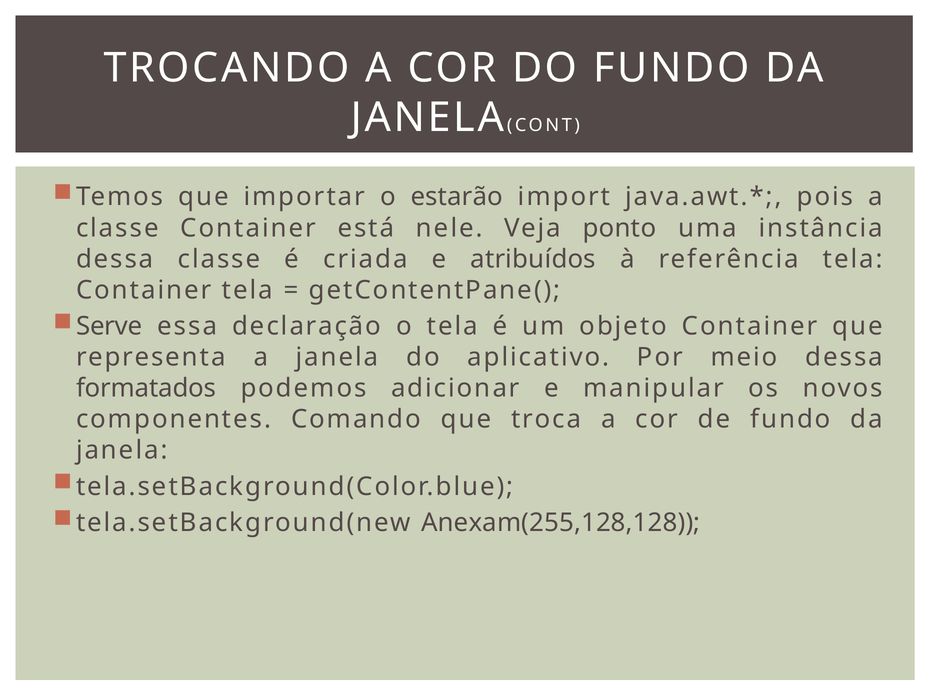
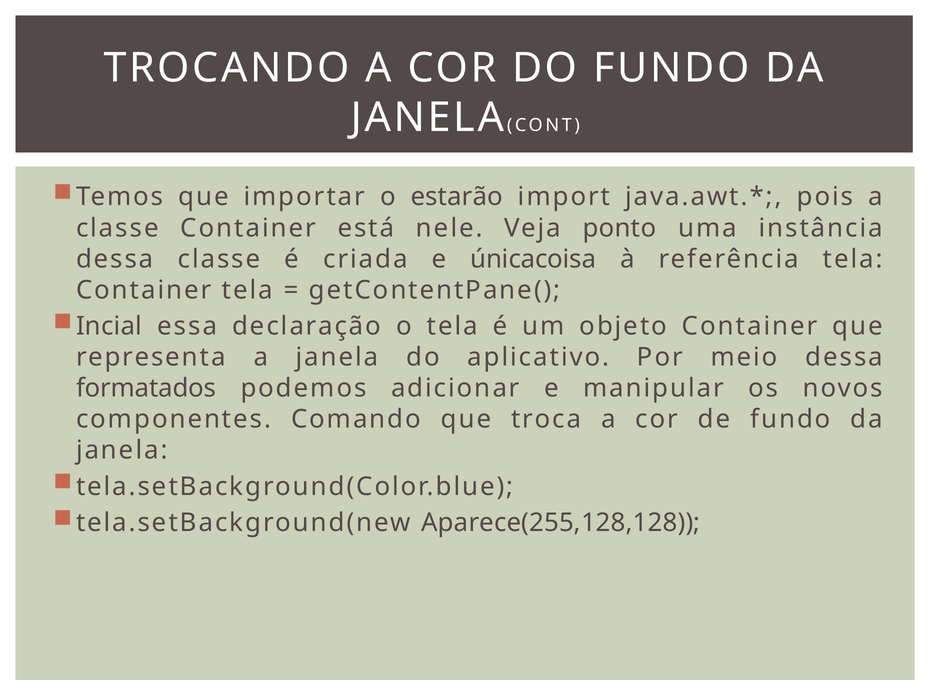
atribuídos: atribuídos -> únicacoisa
Serve: Serve -> Incial
Anexam(255,128,128: Anexam(255,128,128 -> Aparece(255,128,128
